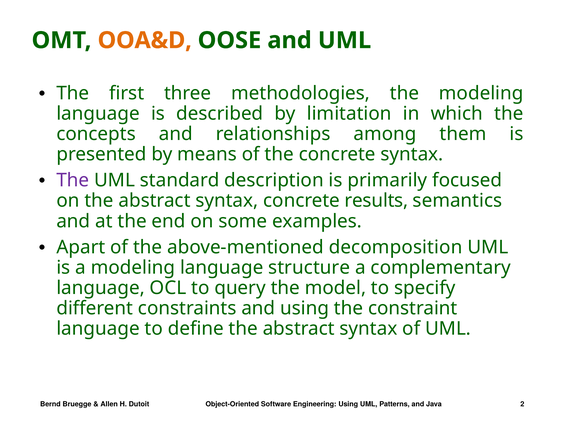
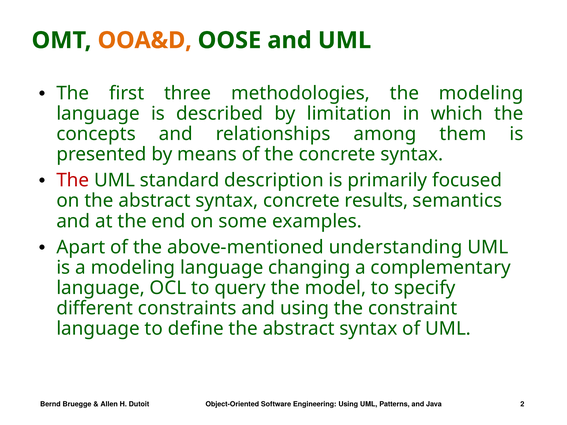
The at (73, 180) colour: purple -> red
decomposition: decomposition -> understanding
structure: structure -> changing
